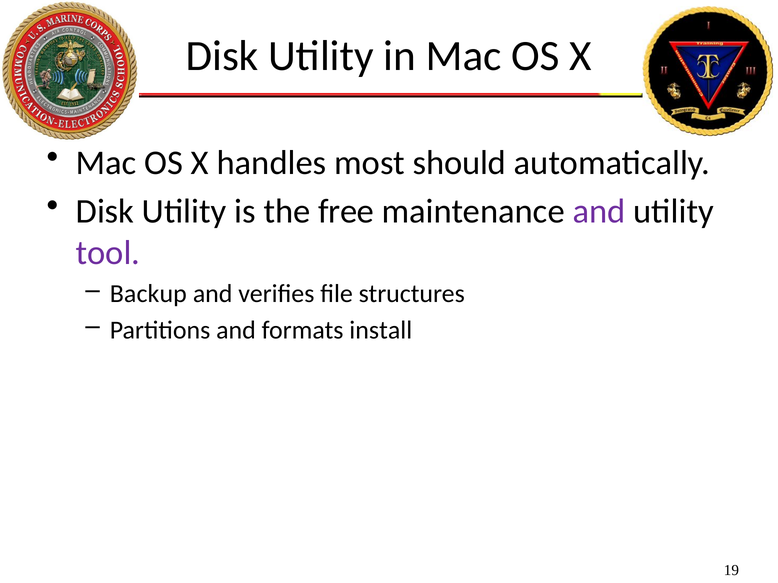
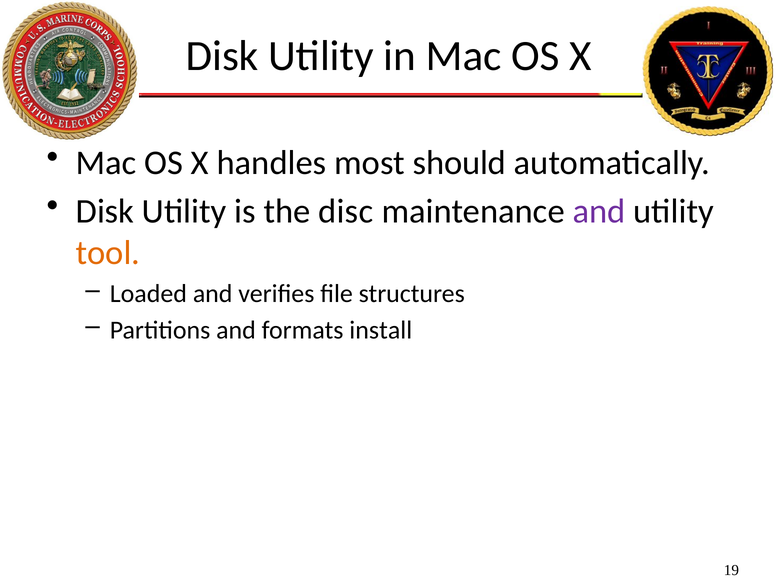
free: free -> disc
tool colour: purple -> orange
Backup: Backup -> Loaded
